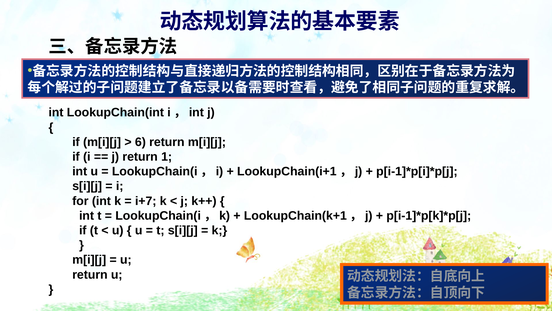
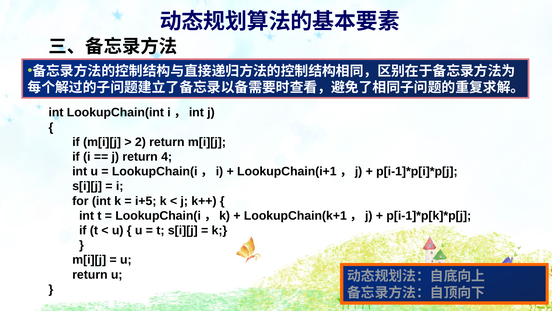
6: 6 -> 2
1: 1 -> 4
i+7: i+7 -> i+5
